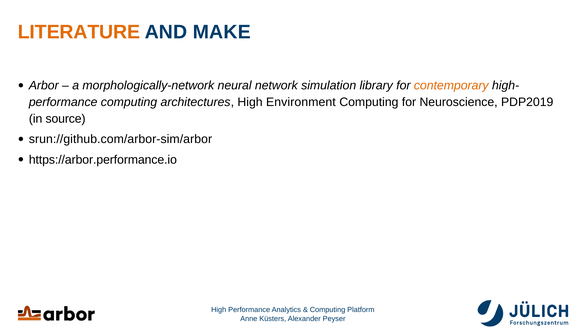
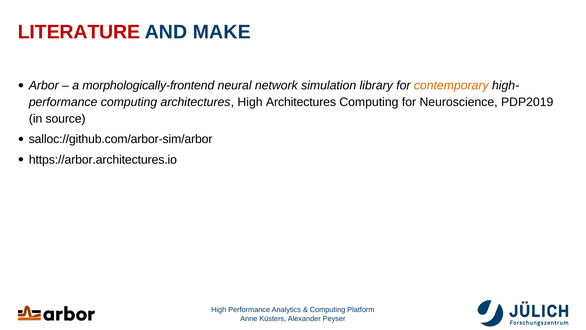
LITERATURE colour: orange -> red
morphologically-network: morphologically-network -> morphologically-frontend
High Environment: Environment -> Architectures
srun://github.com/arbor-sim/arbor: srun://github.com/arbor-sim/arbor -> salloc://github.com/arbor-sim/arbor
https://arbor.performance.io: https://arbor.performance.io -> https://arbor.architectures.io
